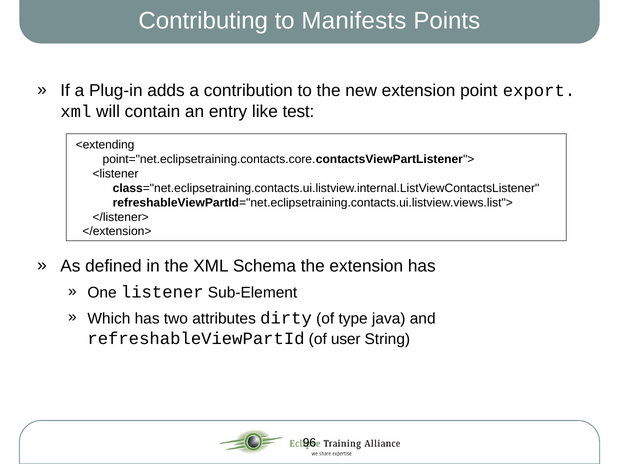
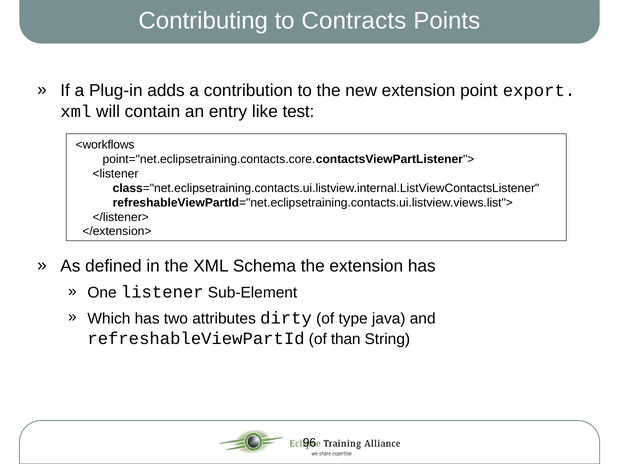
Manifests: Manifests -> Contracts
<extending: <extending -> <workflows
user: user -> than
